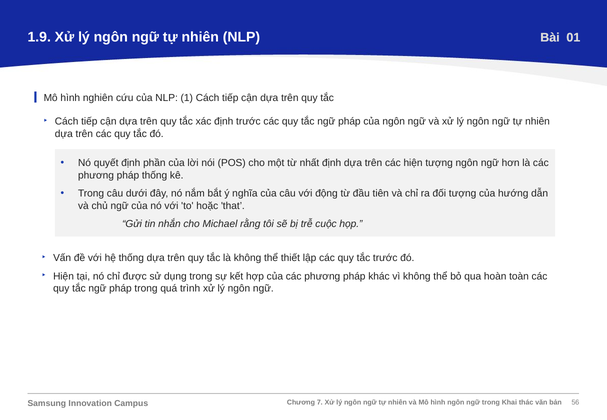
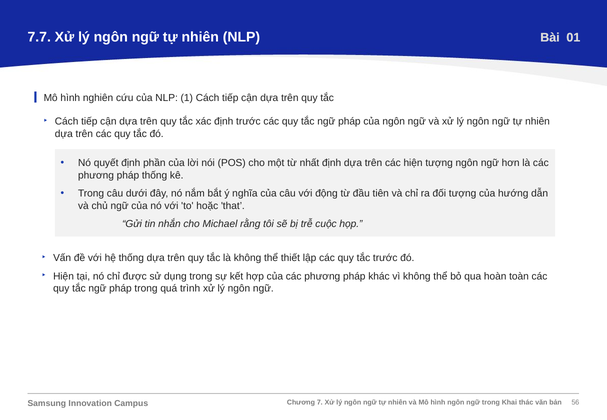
1.9: 1.9 -> 7.7
